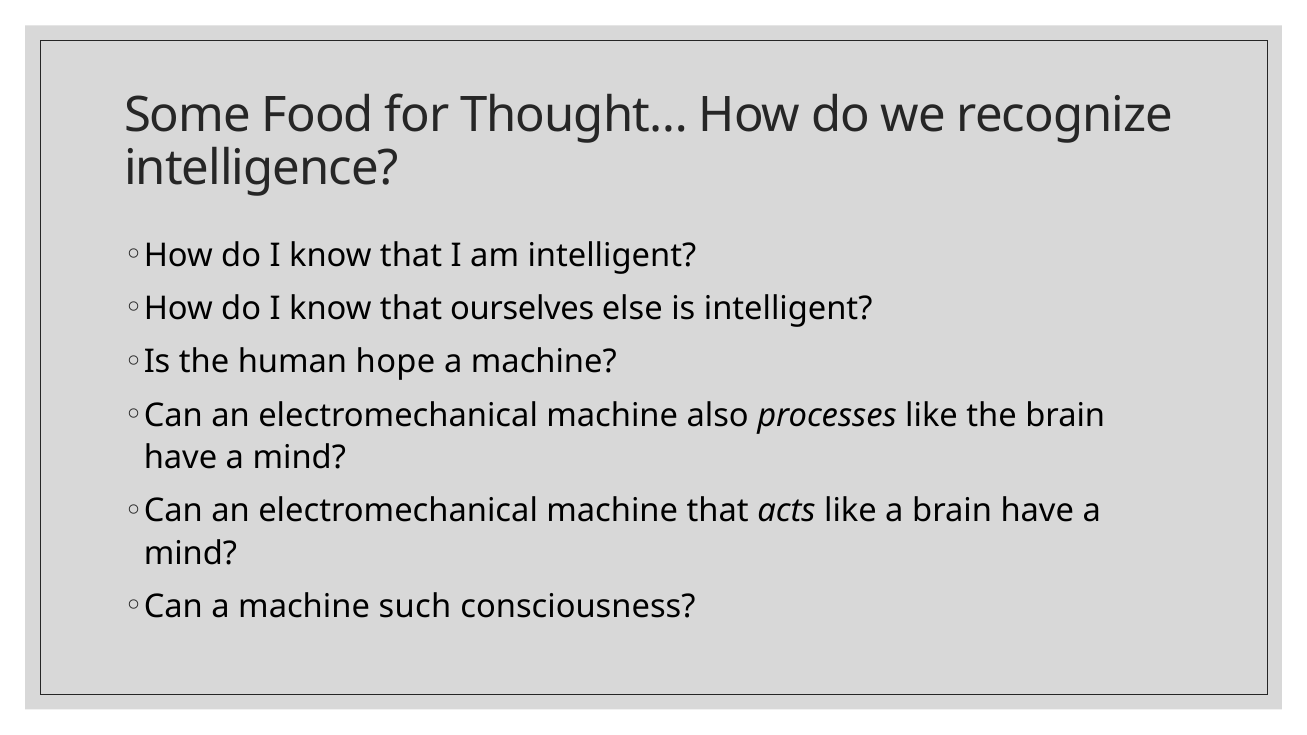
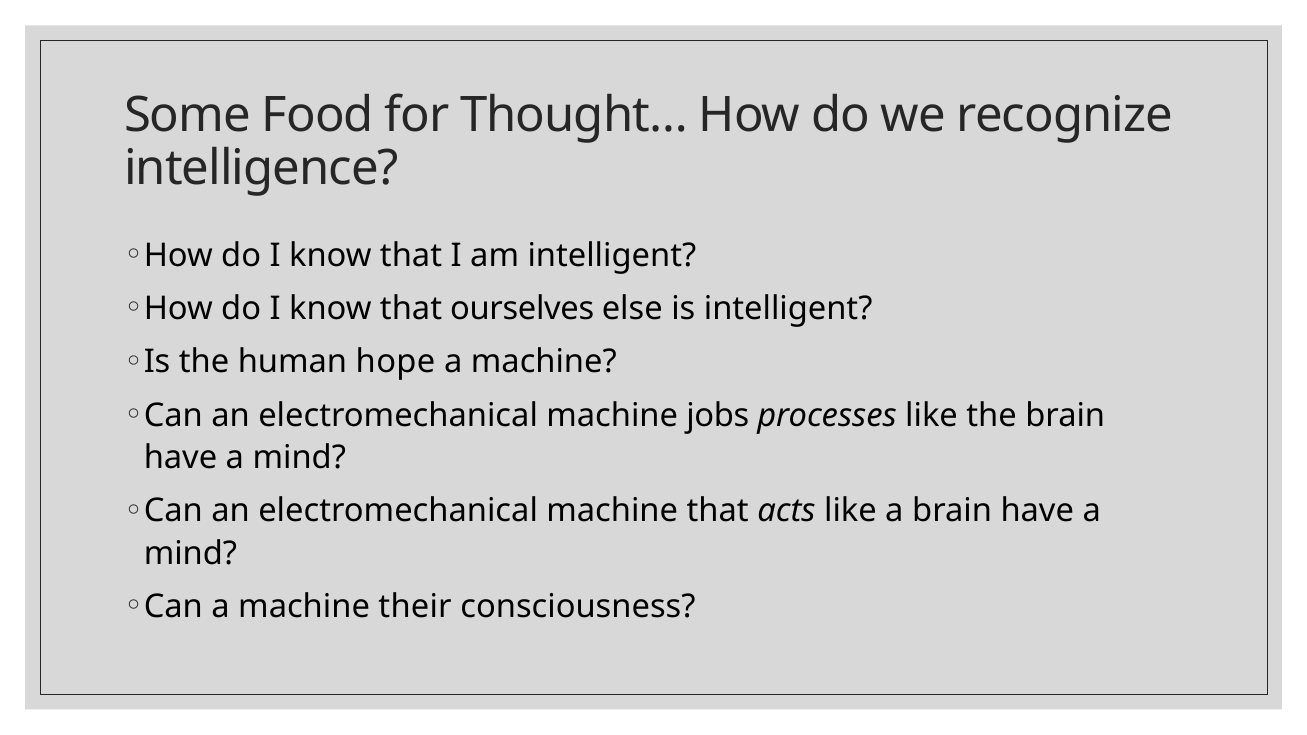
also: also -> jobs
such: such -> their
